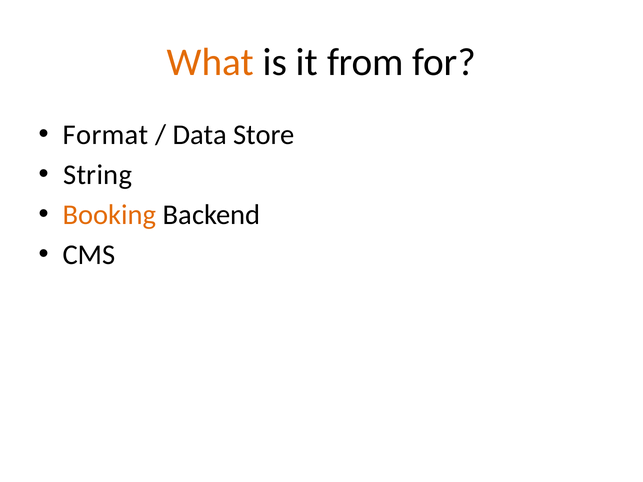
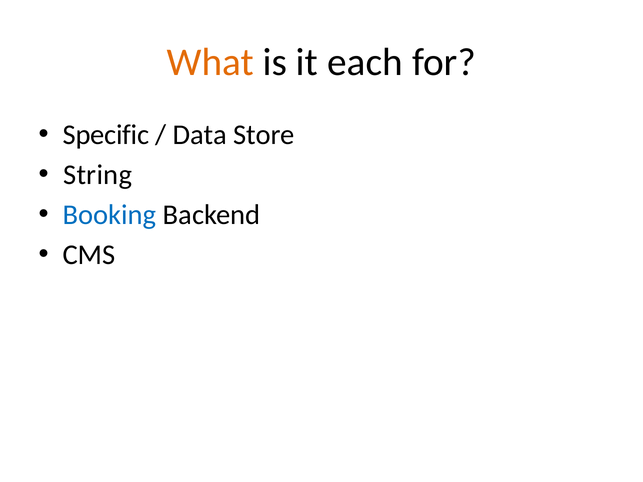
from: from -> each
Format: Format -> Specific
Booking colour: orange -> blue
